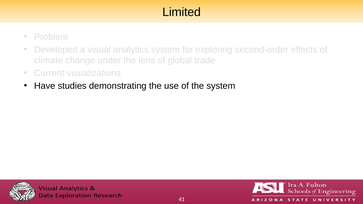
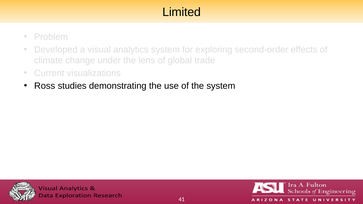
Have: Have -> Ross
